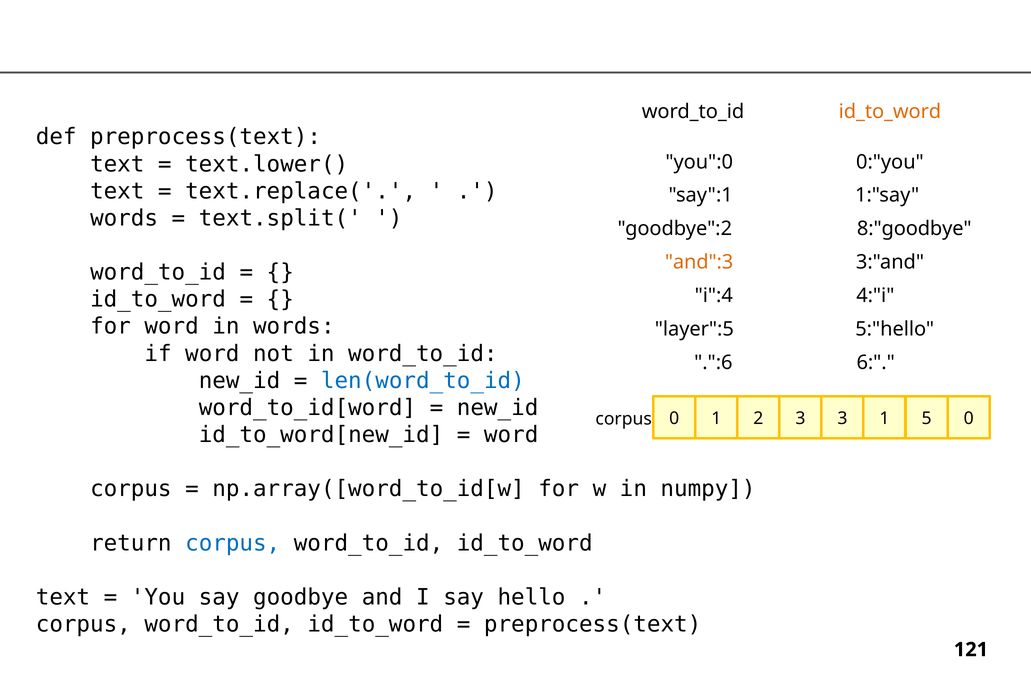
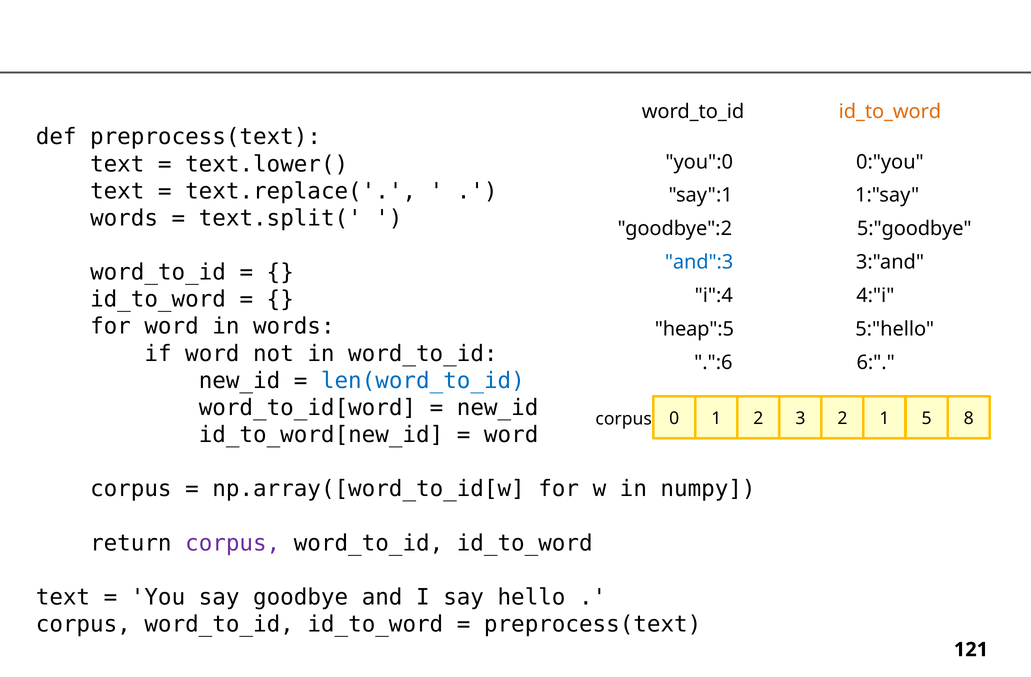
8:"goodbye: 8:"goodbye -> 5:"goodbye
and":3 colour: orange -> blue
layer":5: layer":5 -> heap":5
3 3: 3 -> 2
5 0: 0 -> 8
corpus at (233, 543) colour: blue -> purple
